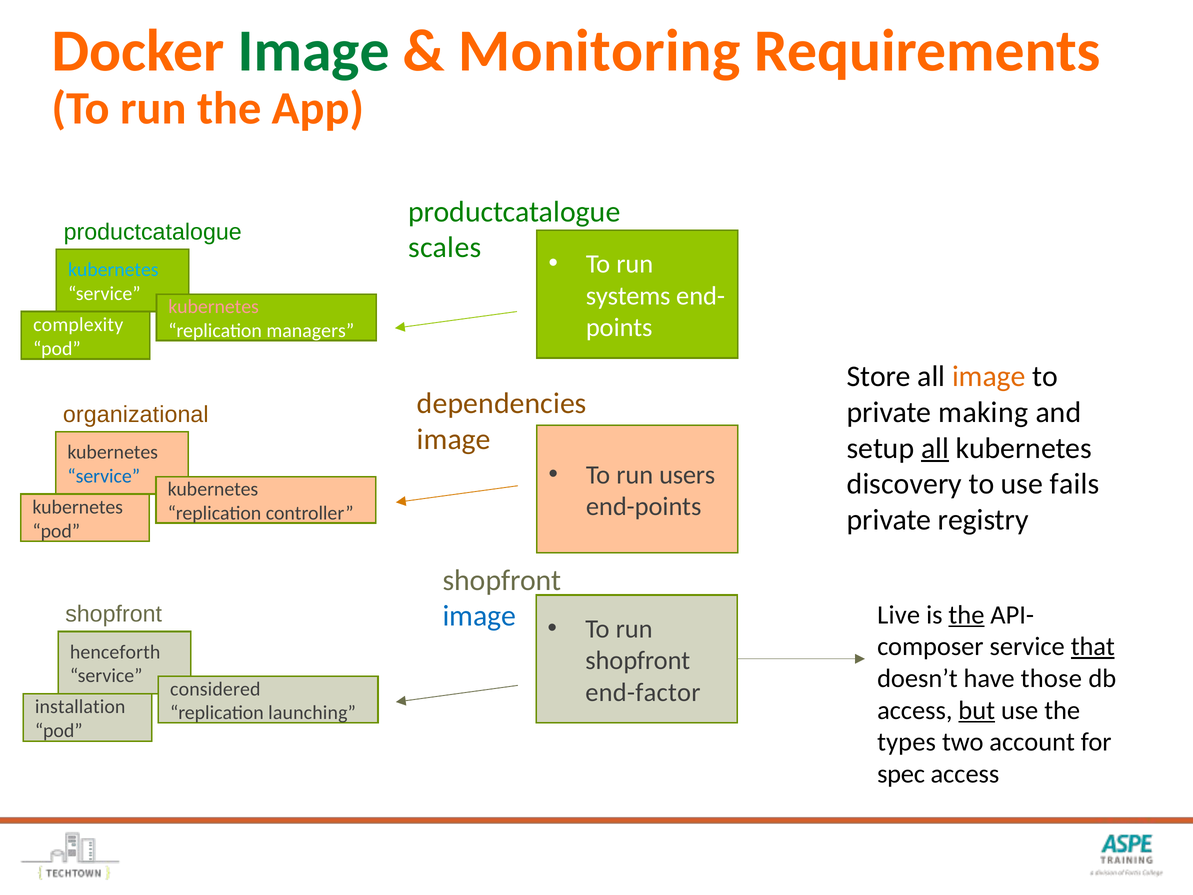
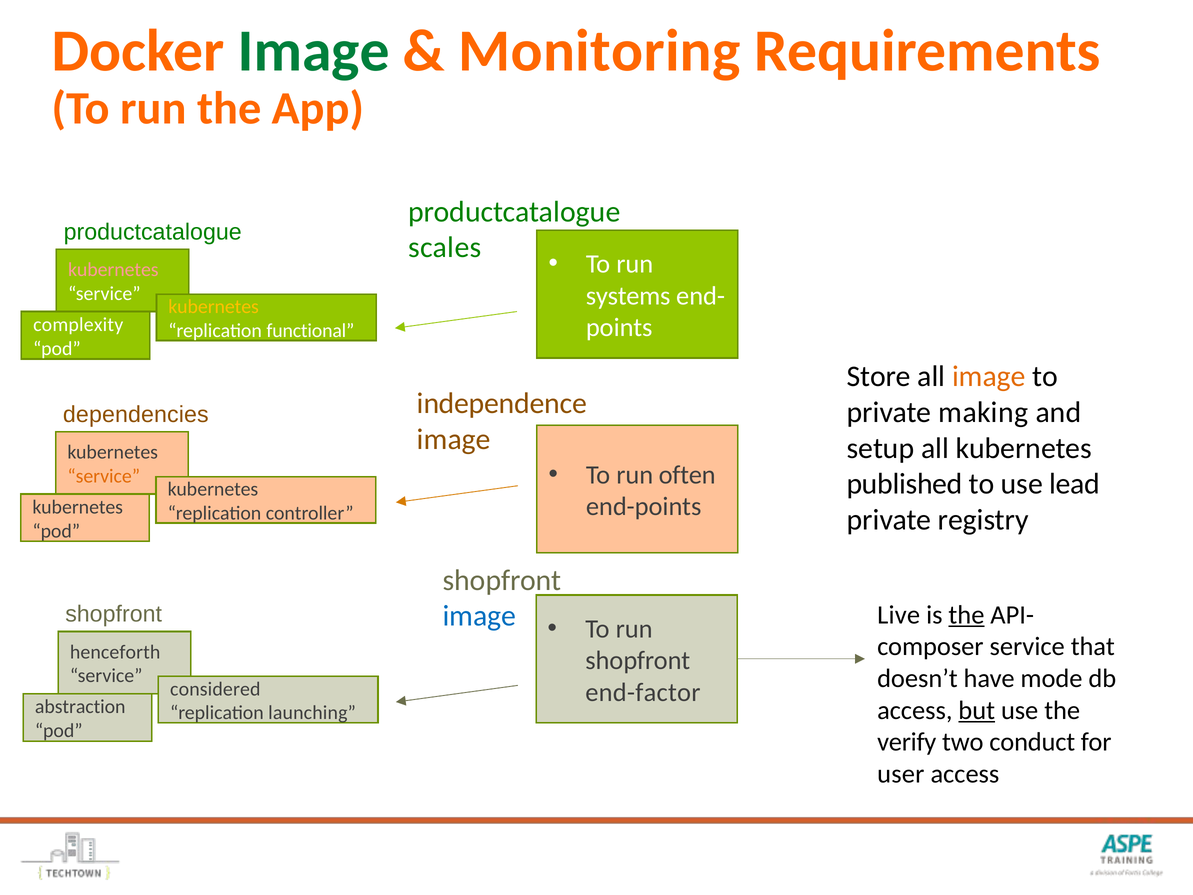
kubernetes at (113, 270) colour: light blue -> pink
kubernetes at (214, 307) colour: pink -> yellow
managers: managers -> functional
dependencies: dependencies -> independence
organizational: organizational -> dependencies
all at (935, 448) underline: present -> none
users: users -> often
service at (104, 476) colour: blue -> orange
discovery: discovery -> published
fails: fails -> lead
that underline: present -> none
those: those -> mode
installation: installation -> abstraction
types: types -> verify
account: account -> conduct
spec: spec -> user
